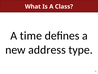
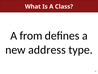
time: time -> from
